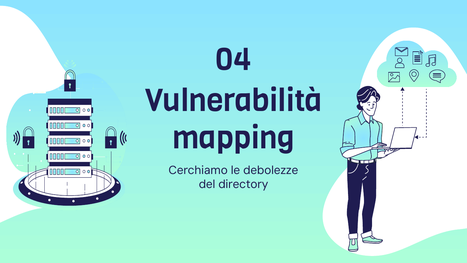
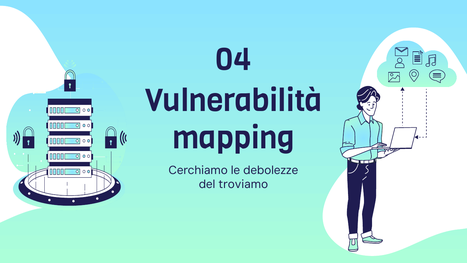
directory: directory -> troviamo
